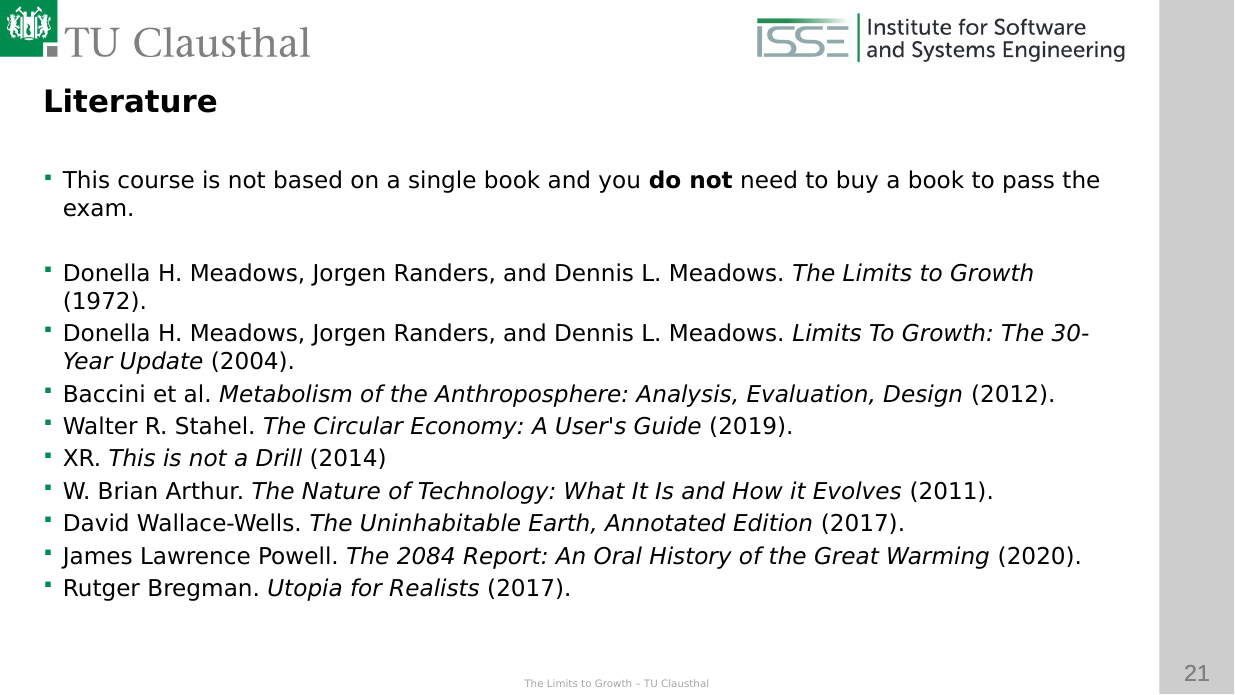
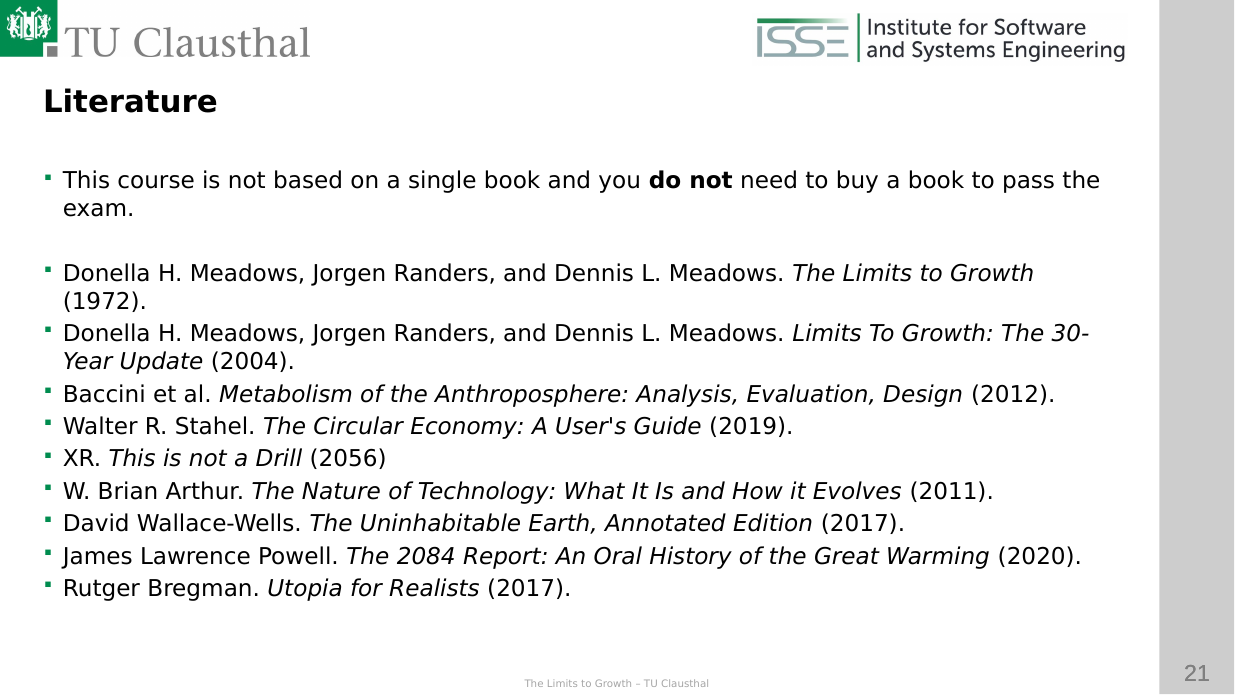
2014: 2014 -> 2056
